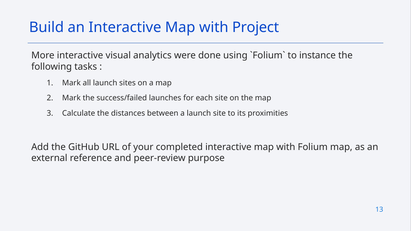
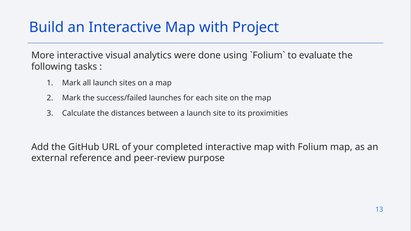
instance: instance -> evaluate
